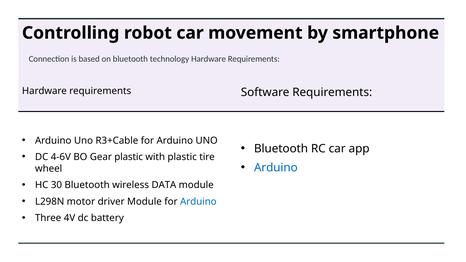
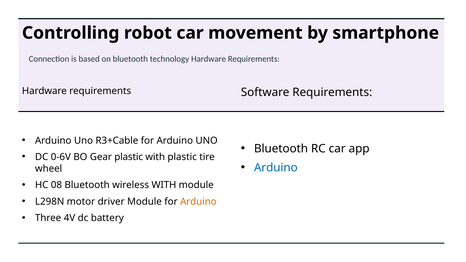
4-6V: 4-6V -> 0-6V
30: 30 -> 08
wireless DATA: DATA -> WITH
Arduino at (198, 202) colour: blue -> orange
